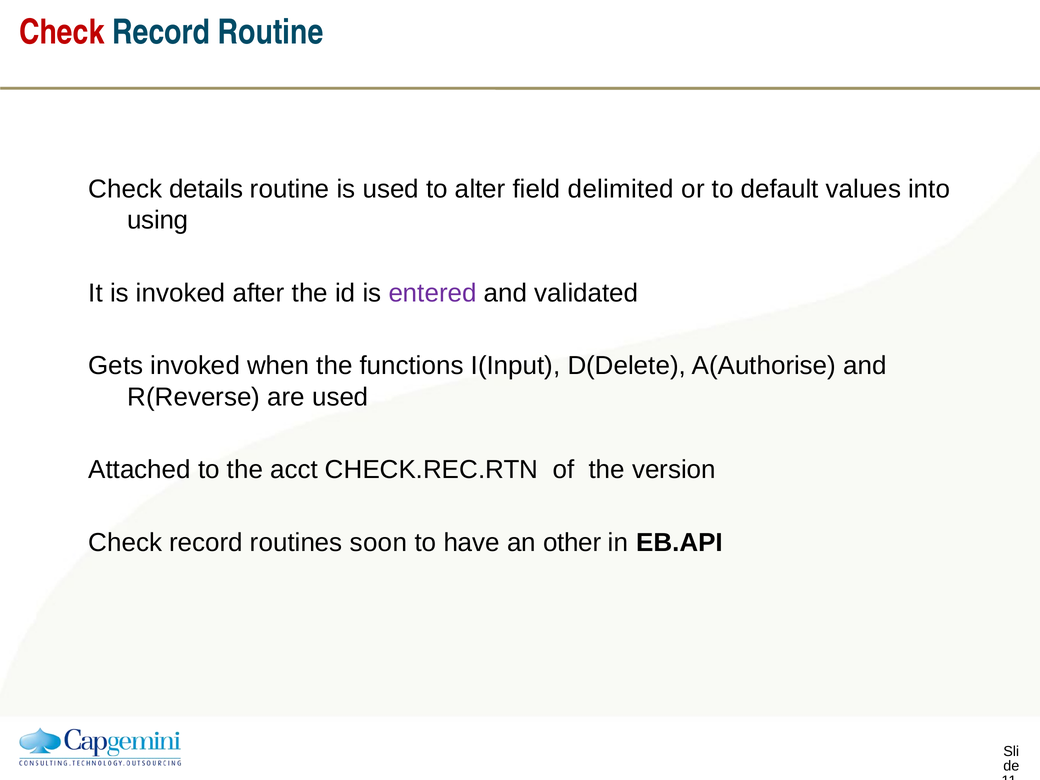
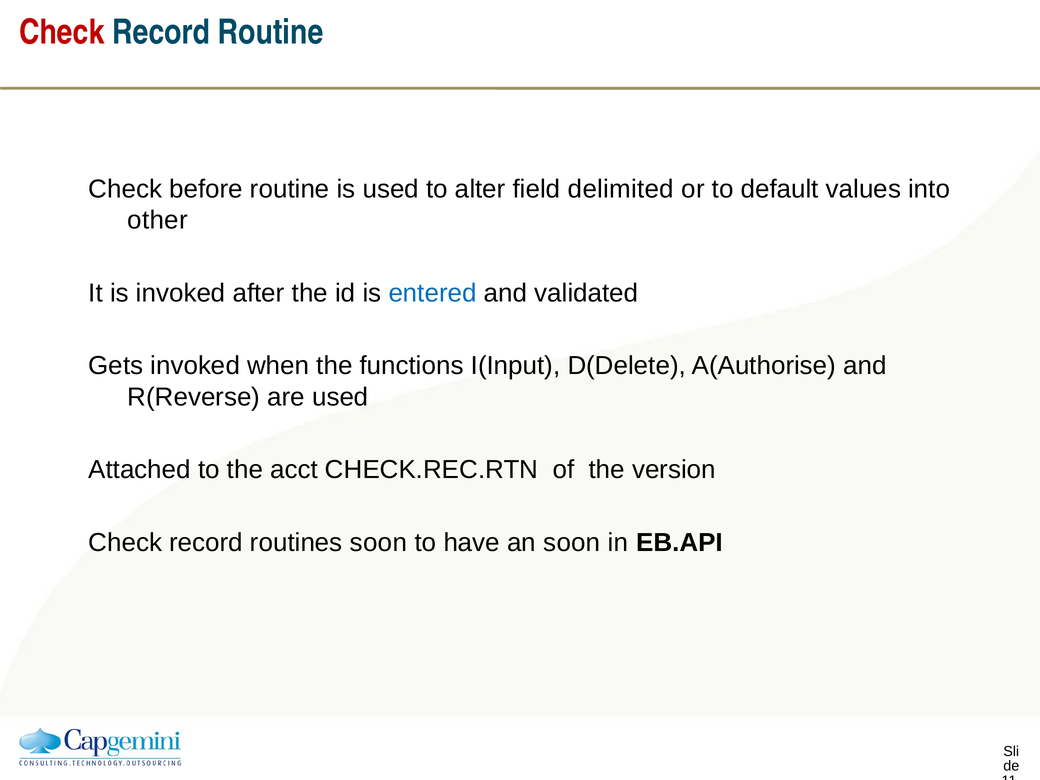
details: details -> before
using: using -> other
entered colour: purple -> blue
an other: other -> soon
